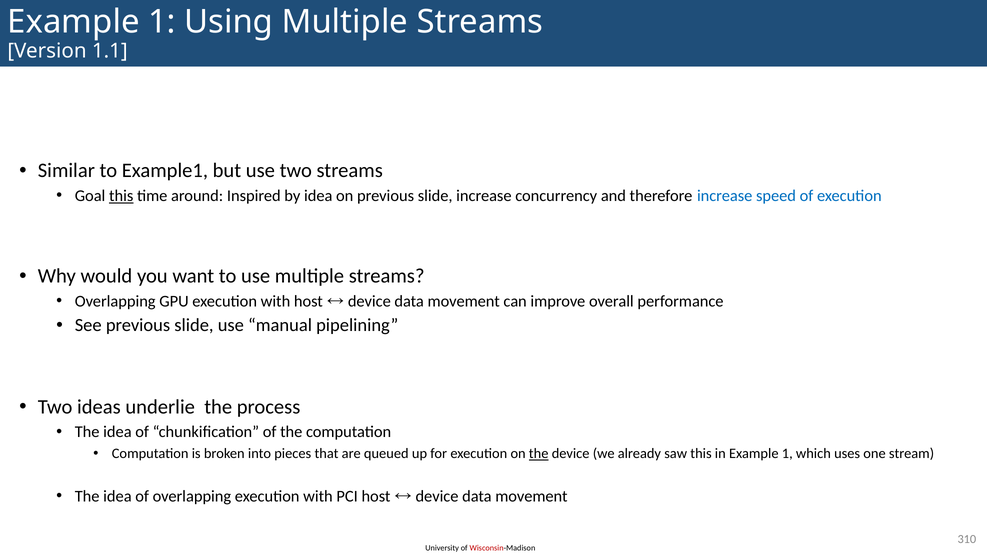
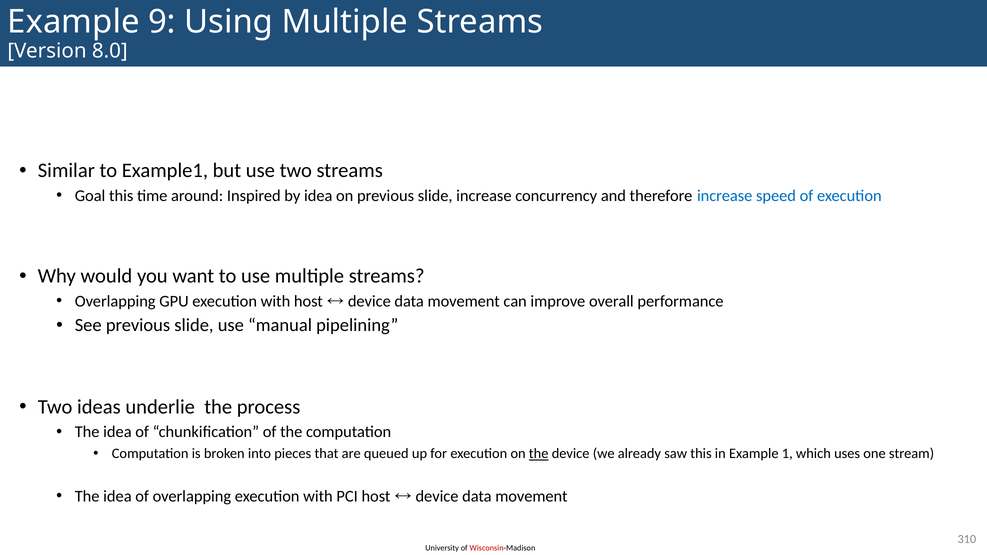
1 at (162, 22): 1 -> 9
1.1: 1.1 -> 8.0
this at (121, 196) underline: present -> none
